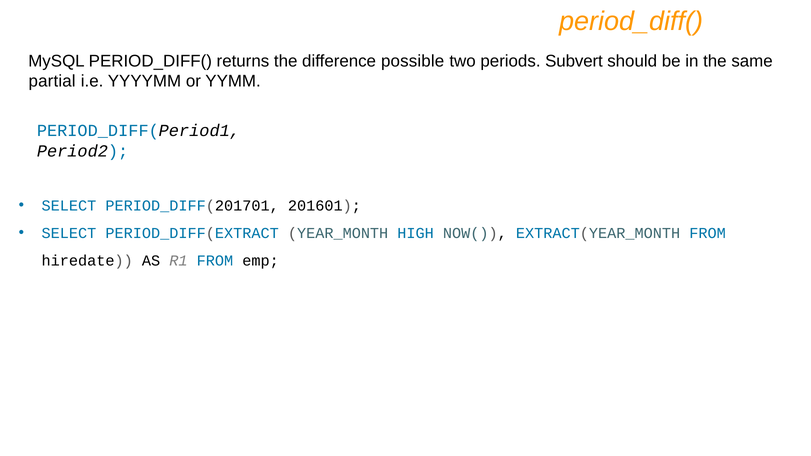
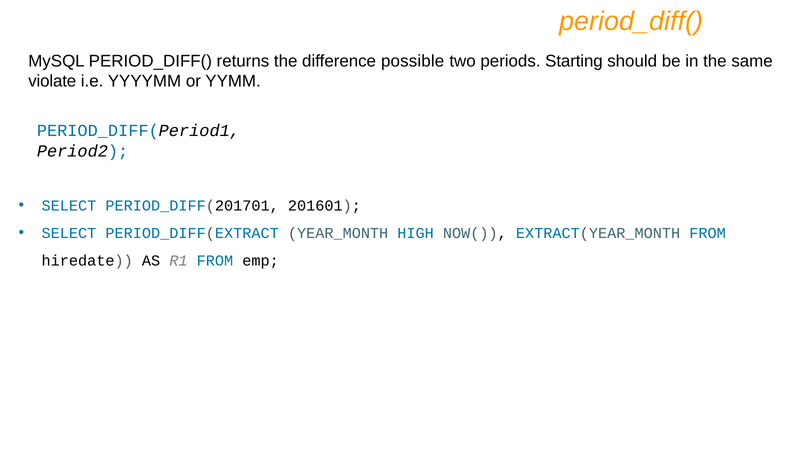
Subvert: Subvert -> Starting
partial: partial -> violate
